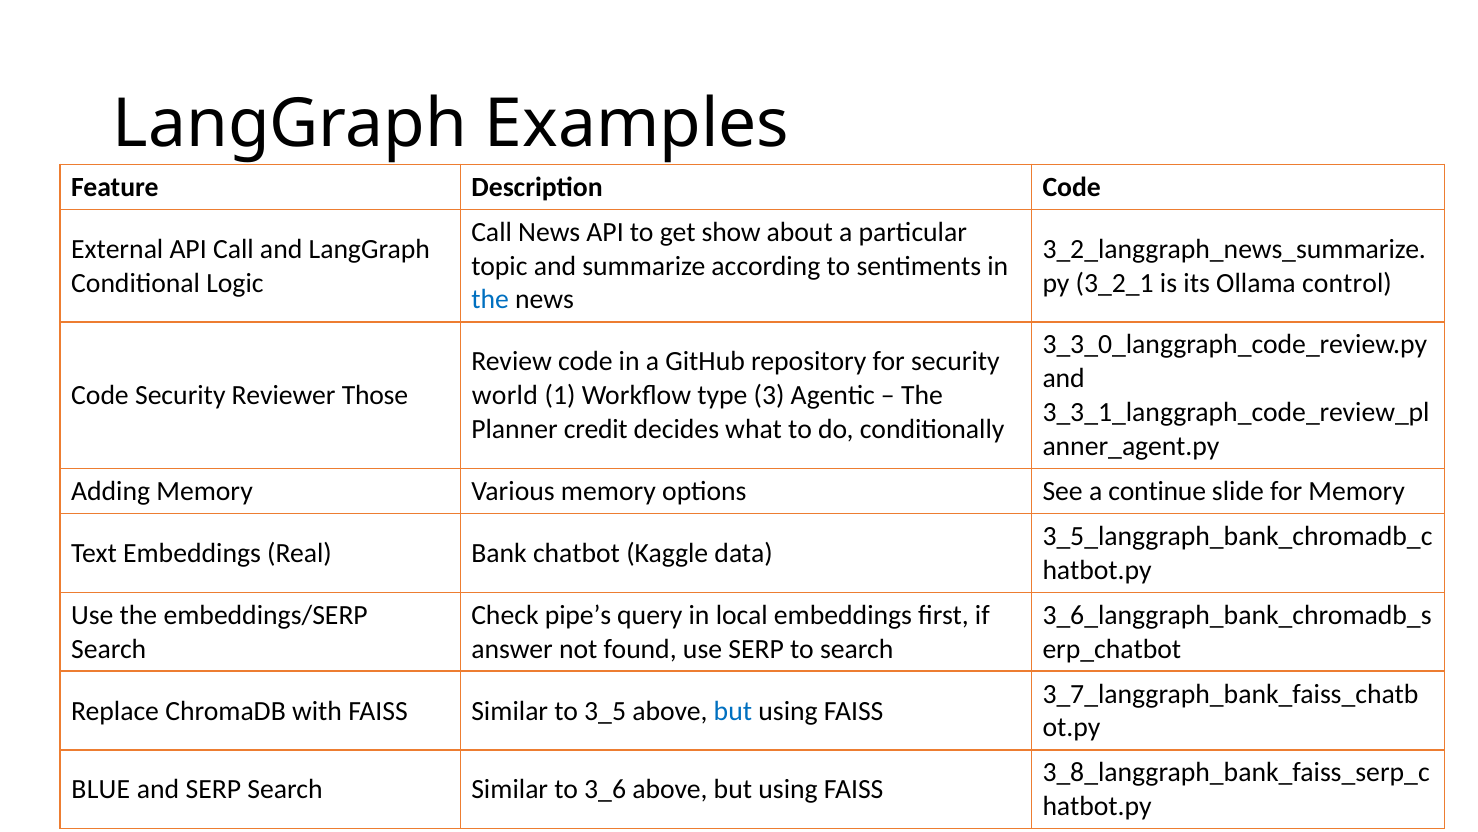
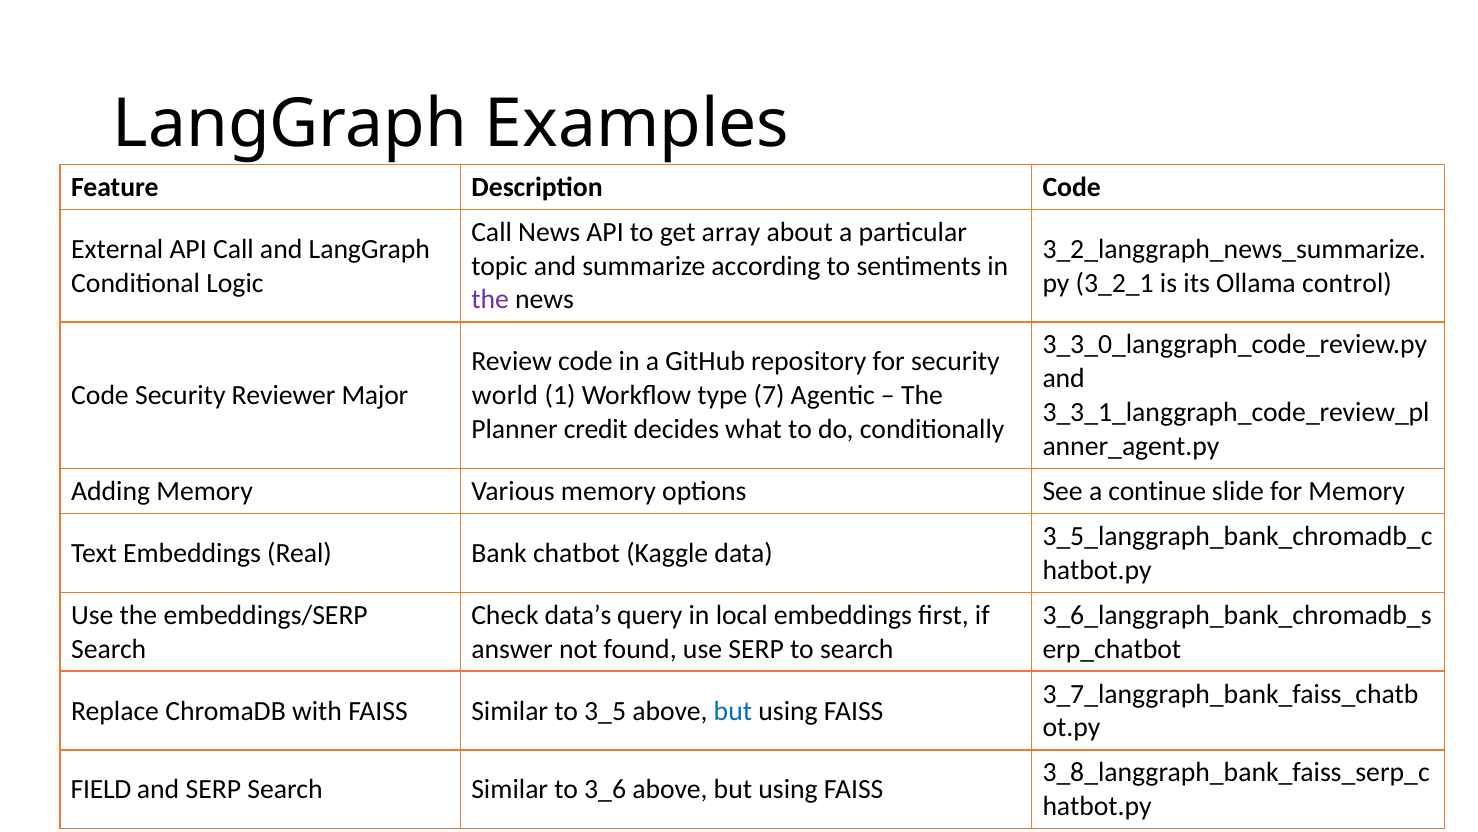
show: show -> array
the at (490, 300) colour: blue -> purple
Those: Those -> Major
3: 3 -> 7
pipe’s: pipe’s -> data’s
BLUE: BLUE -> FIELD
